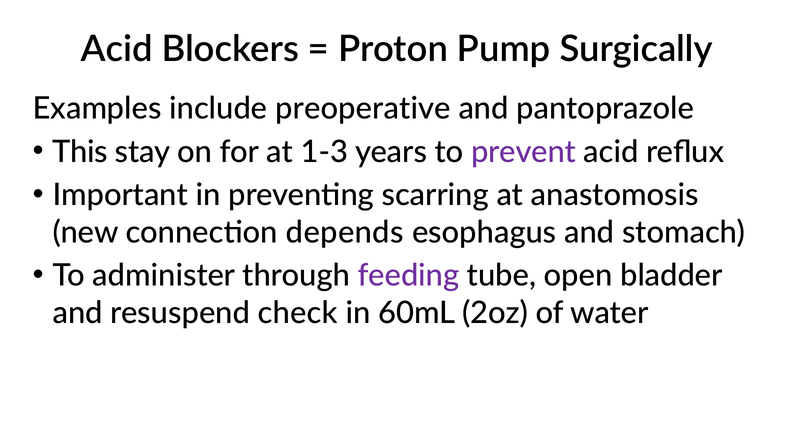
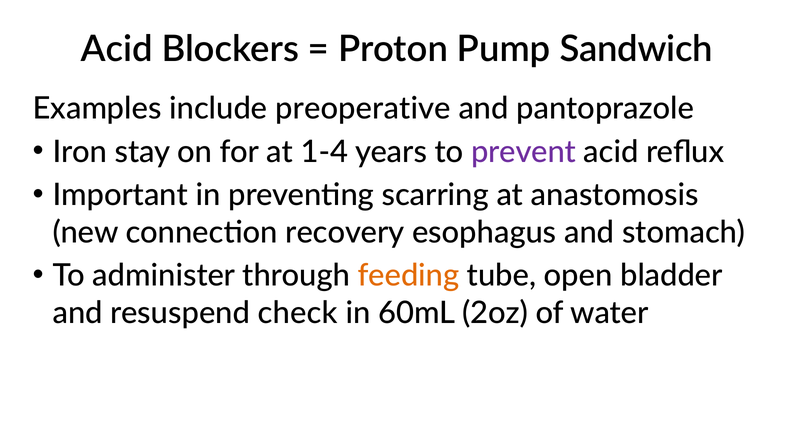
Surgically: Surgically -> Sandwich
This: This -> Iron
1-3: 1-3 -> 1-4
depends: depends -> recovery
feeding colour: purple -> orange
